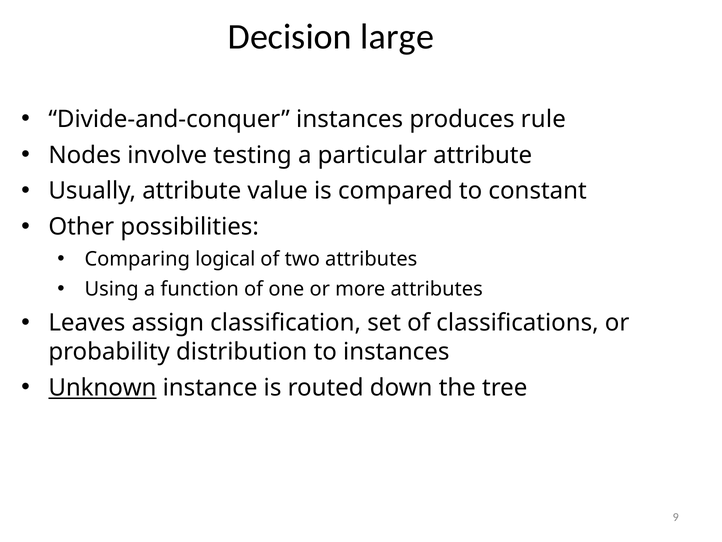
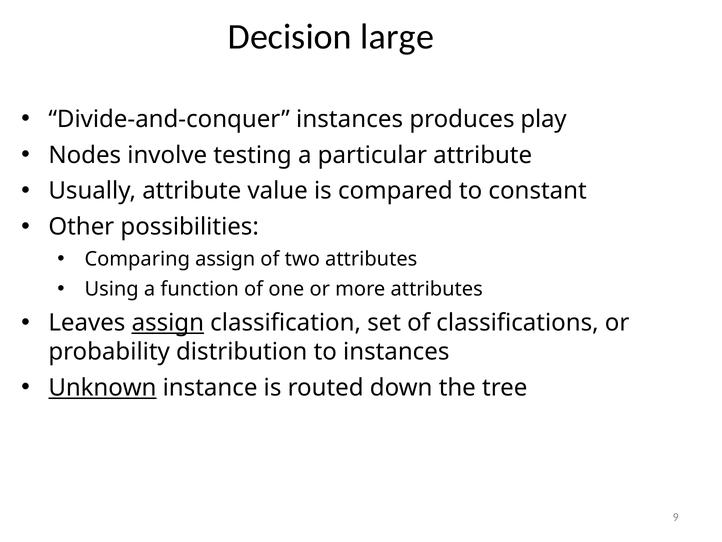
rule: rule -> play
Comparing logical: logical -> assign
assign at (168, 323) underline: none -> present
